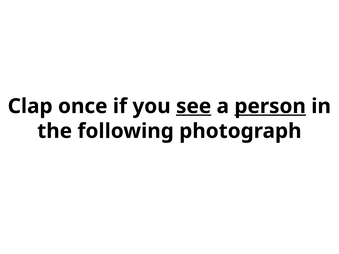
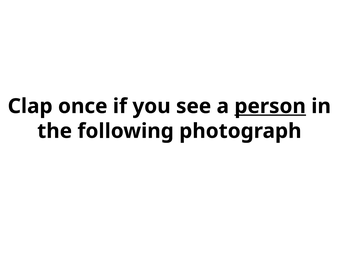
see underline: present -> none
